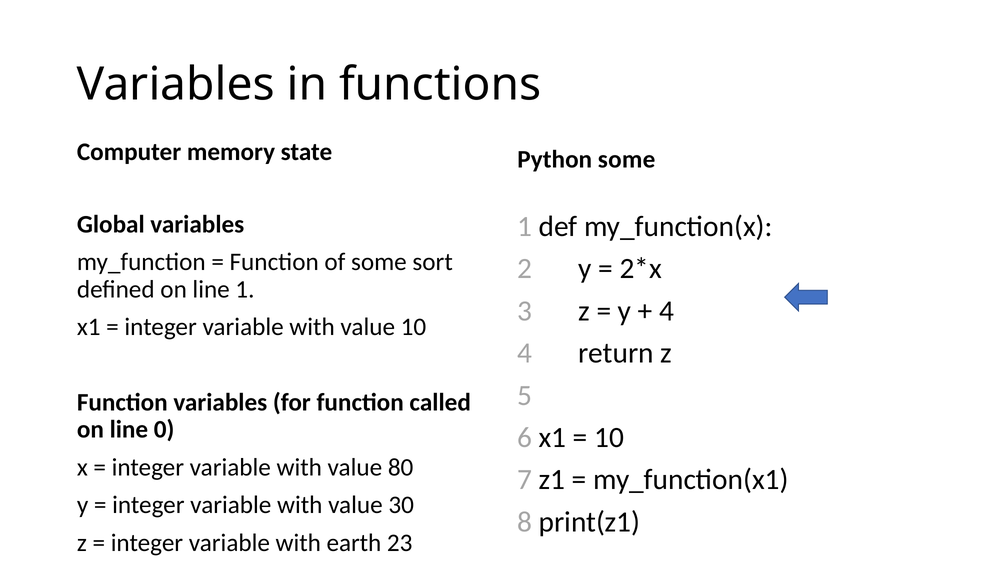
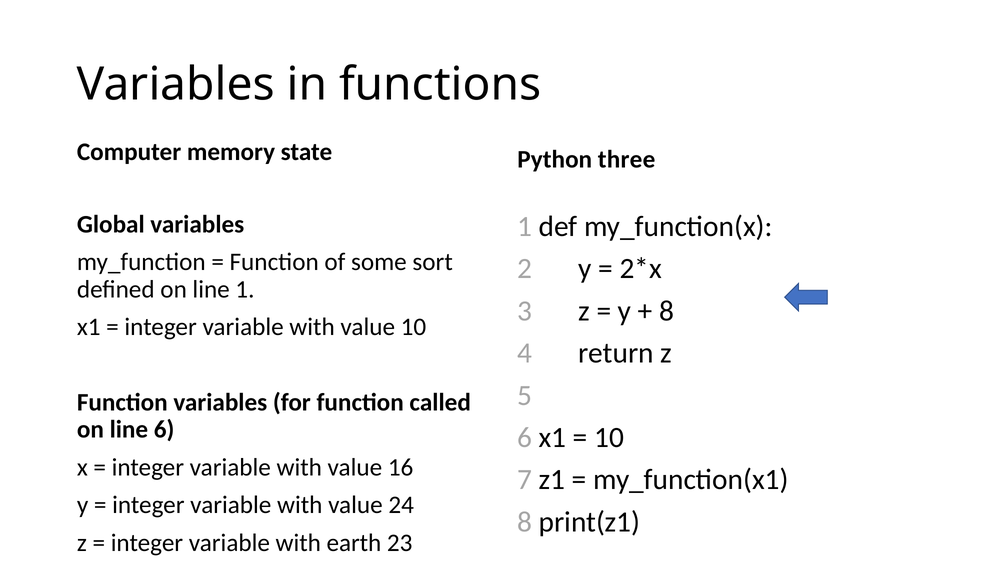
Python some: some -> three
4 at (667, 311): 4 -> 8
line 0: 0 -> 6
80: 80 -> 16
30: 30 -> 24
